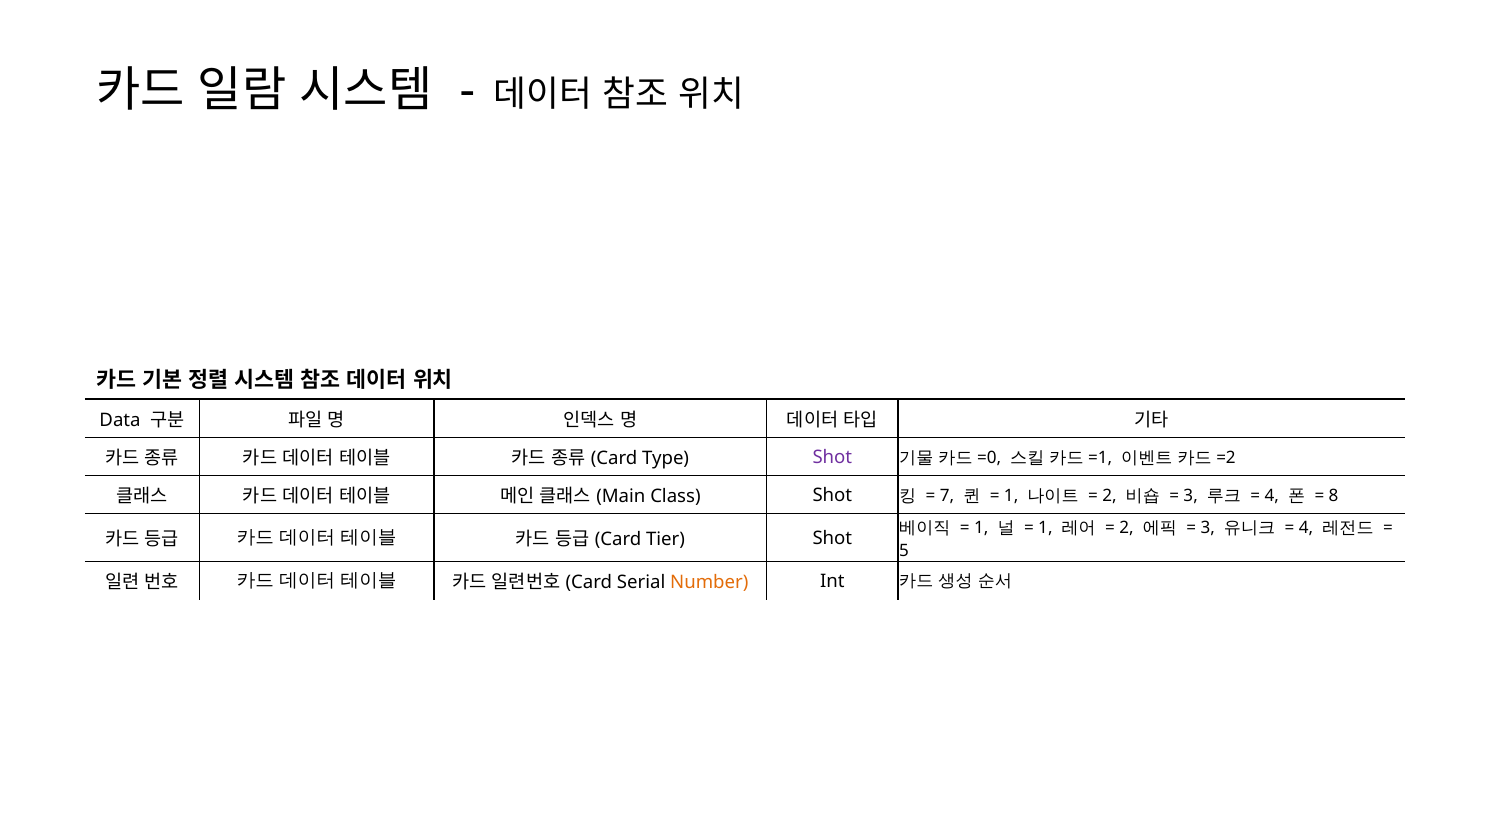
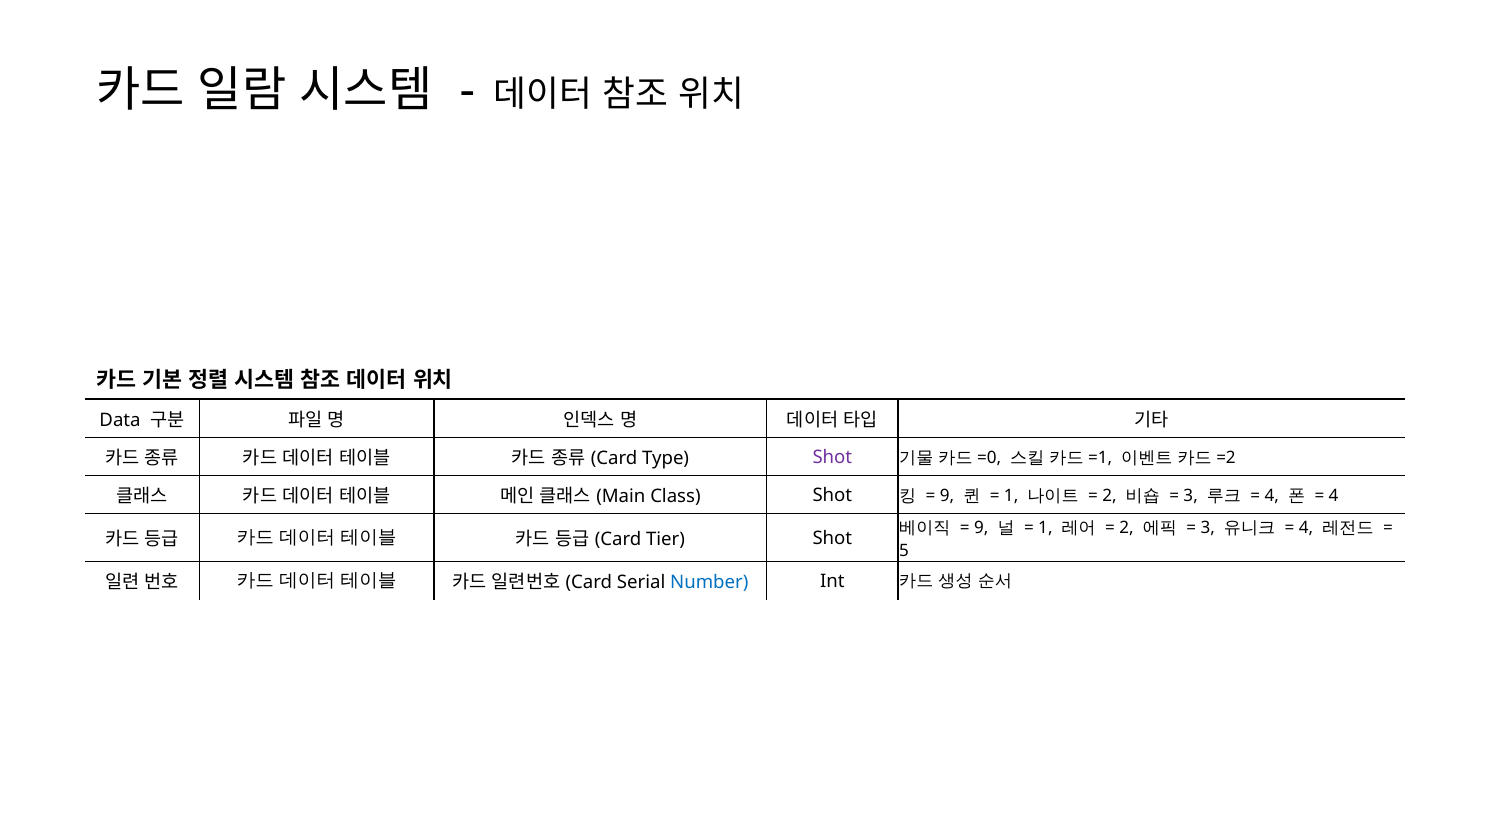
7 at (947, 496): 7 -> 9
8 at (1334, 496): 8 -> 4
1 at (981, 528): 1 -> 9
Number colour: orange -> blue
